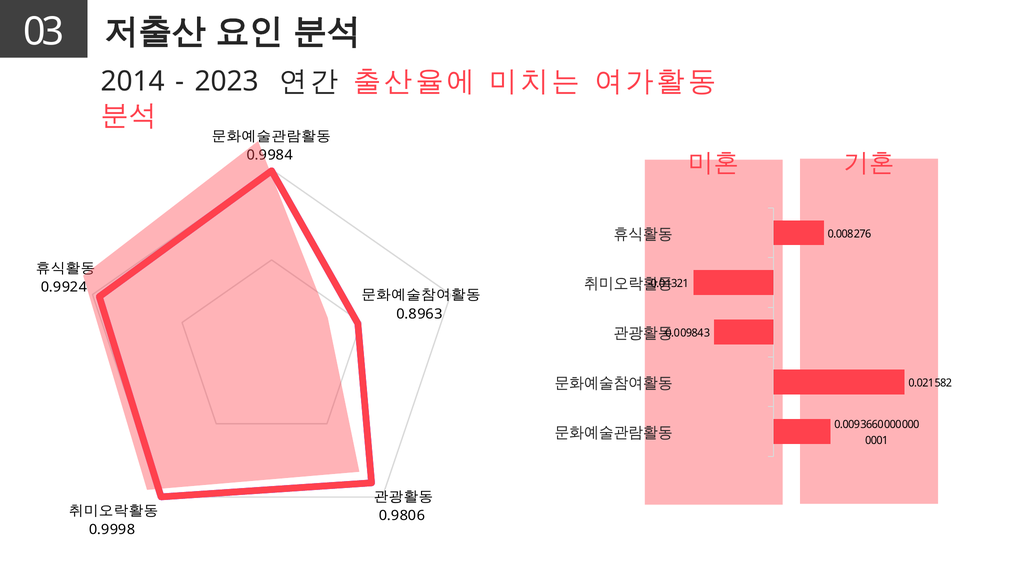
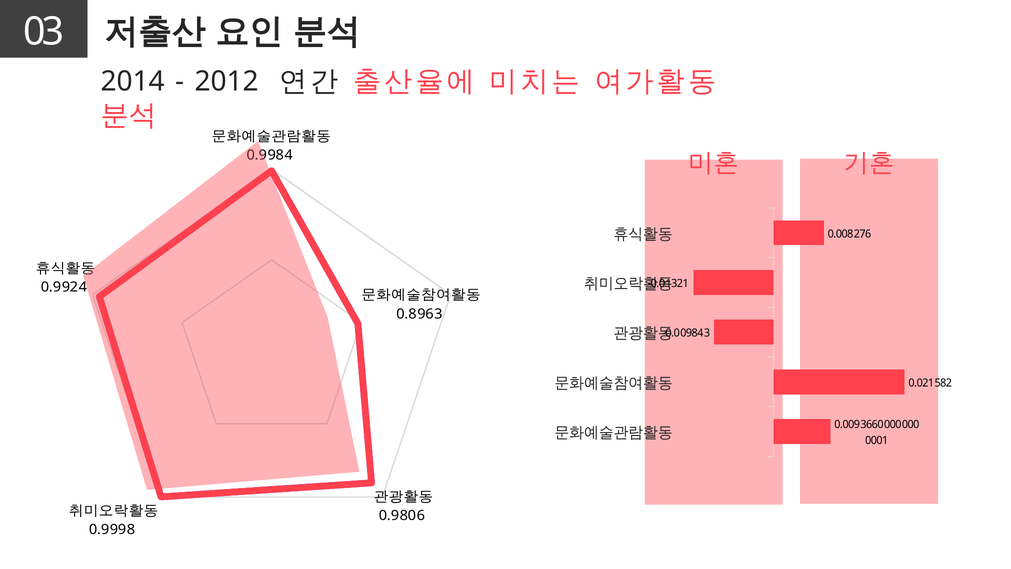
2023: 2023 -> 2012
